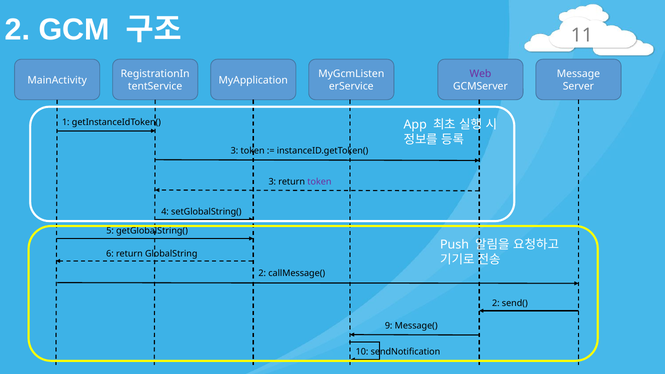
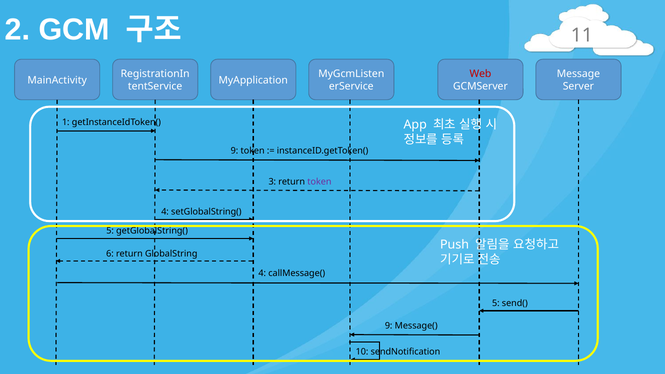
Web colour: purple -> red
3 at (234, 151): 3 -> 9
2 at (262, 274): 2 -> 4
2 at (496, 303): 2 -> 5
